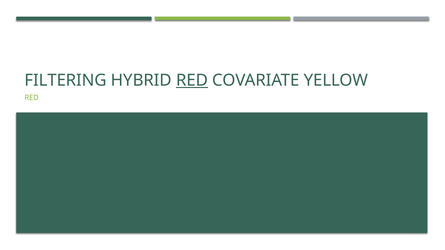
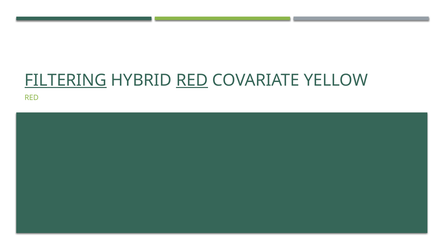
FILTERING underline: none -> present
